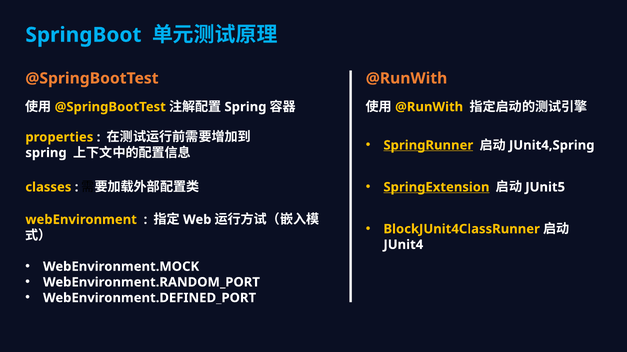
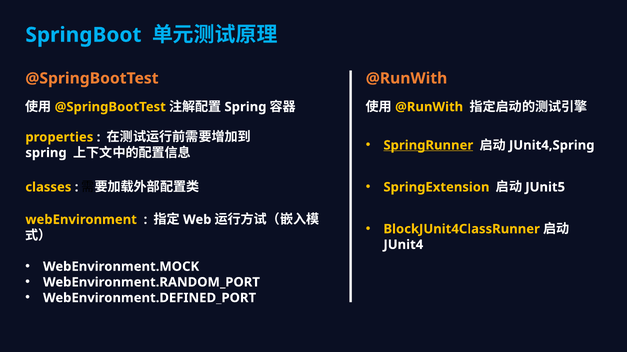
SpringExtension underline: present -> none
